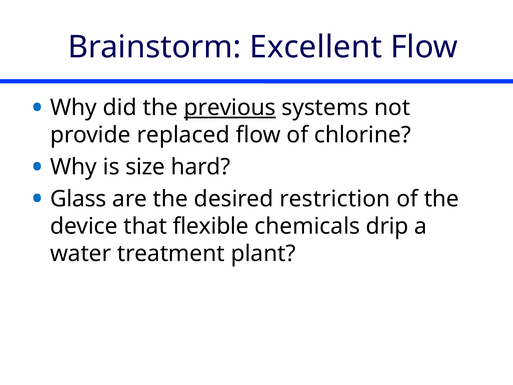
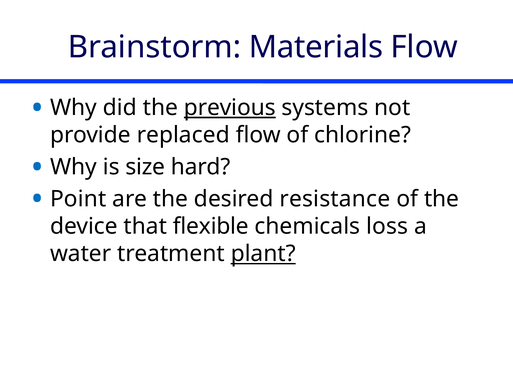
Excellent: Excellent -> Materials
Glass: Glass -> Point
restriction: restriction -> resistance
drip: drip -> loss
plant underline: none -> present
